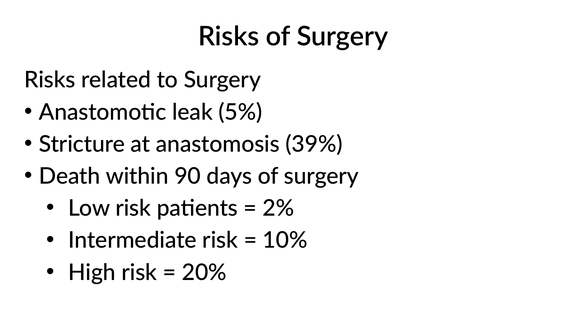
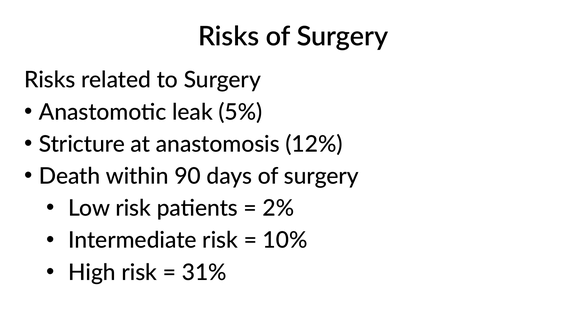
39%: 39% -> 12%
20%: 20% -> 31%
